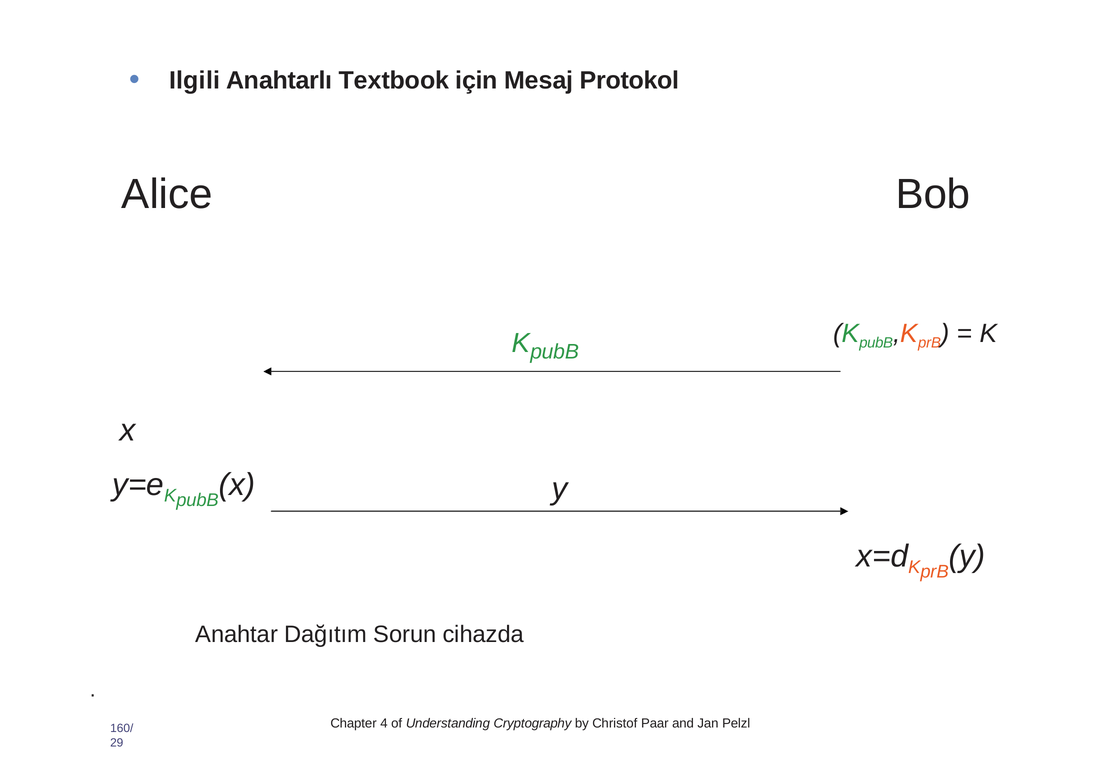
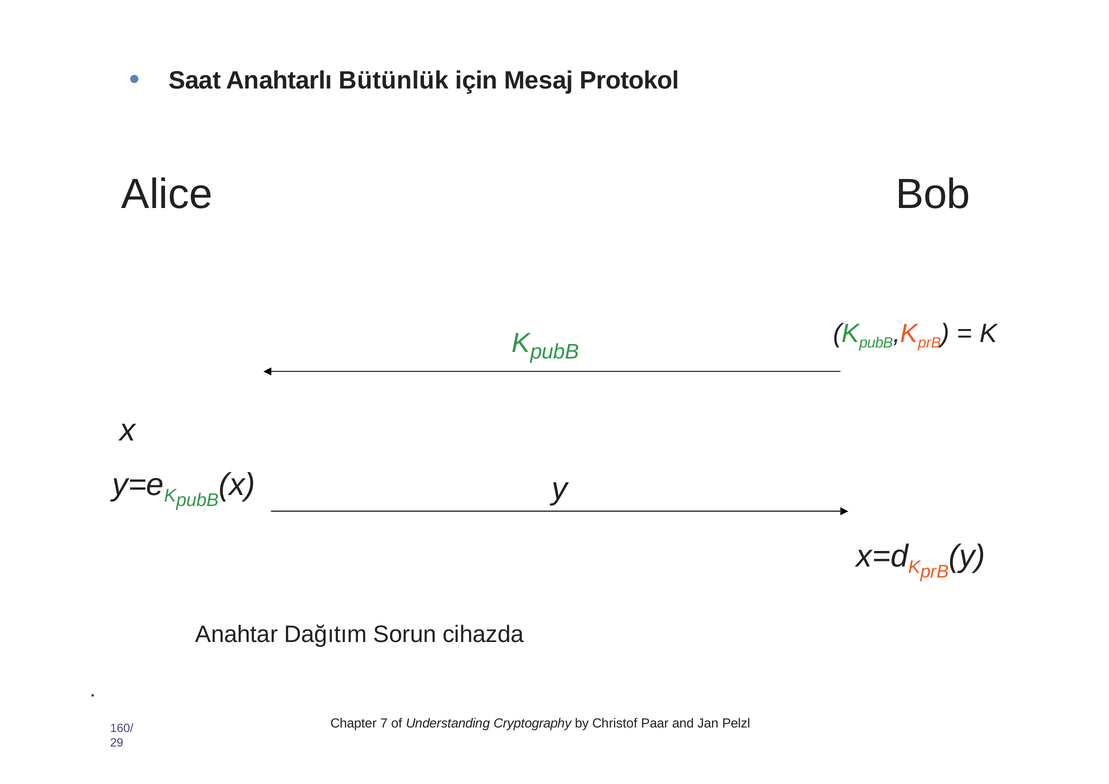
Ilgili: Ilgili -> Saat
Textbook: Textbook -> Bütünlük
4: 4 -> 7
